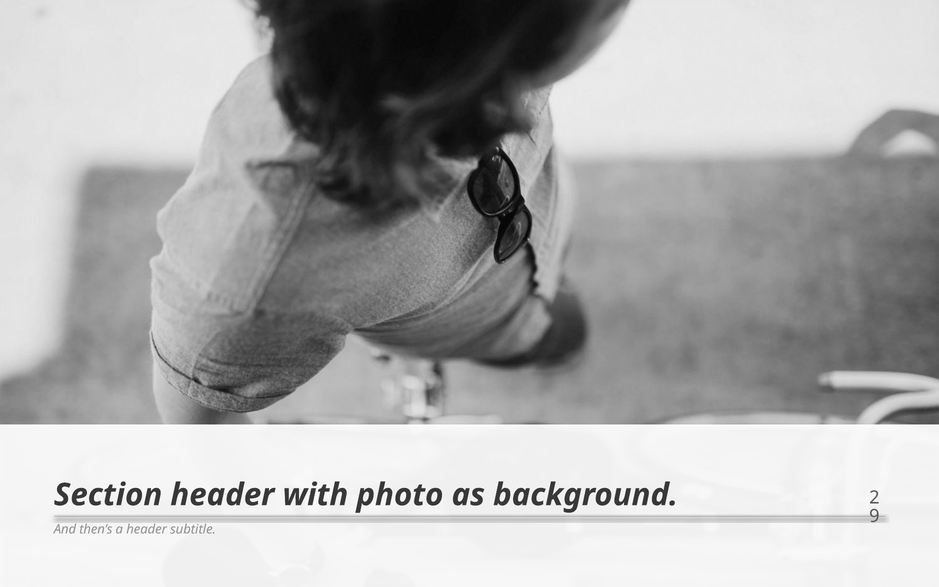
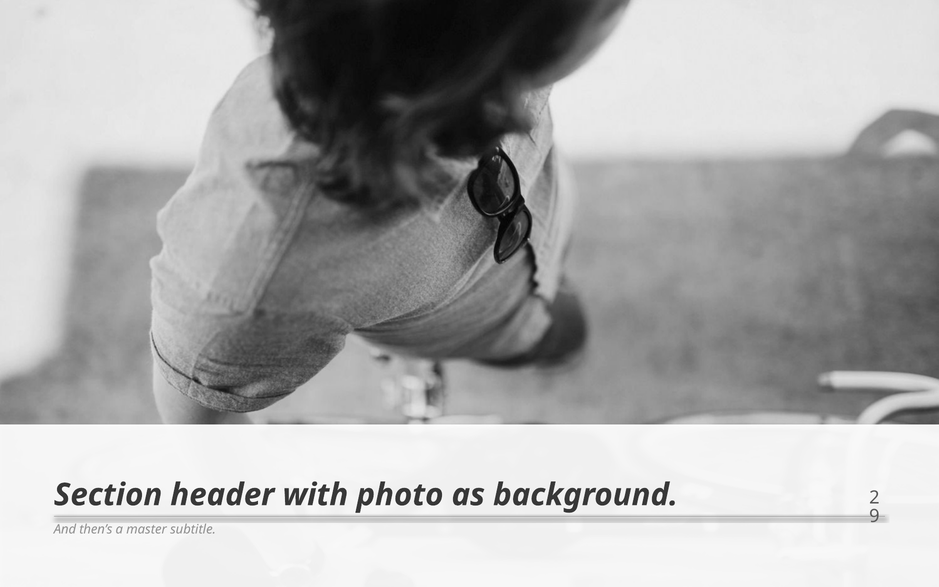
a header: header -> master
